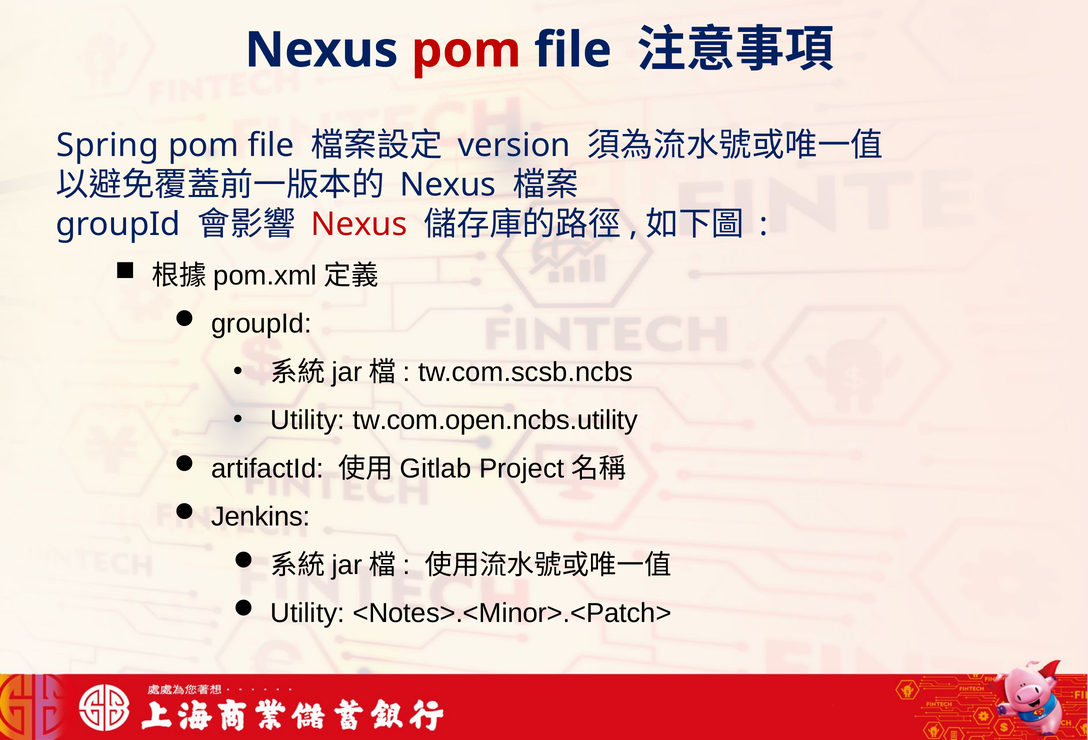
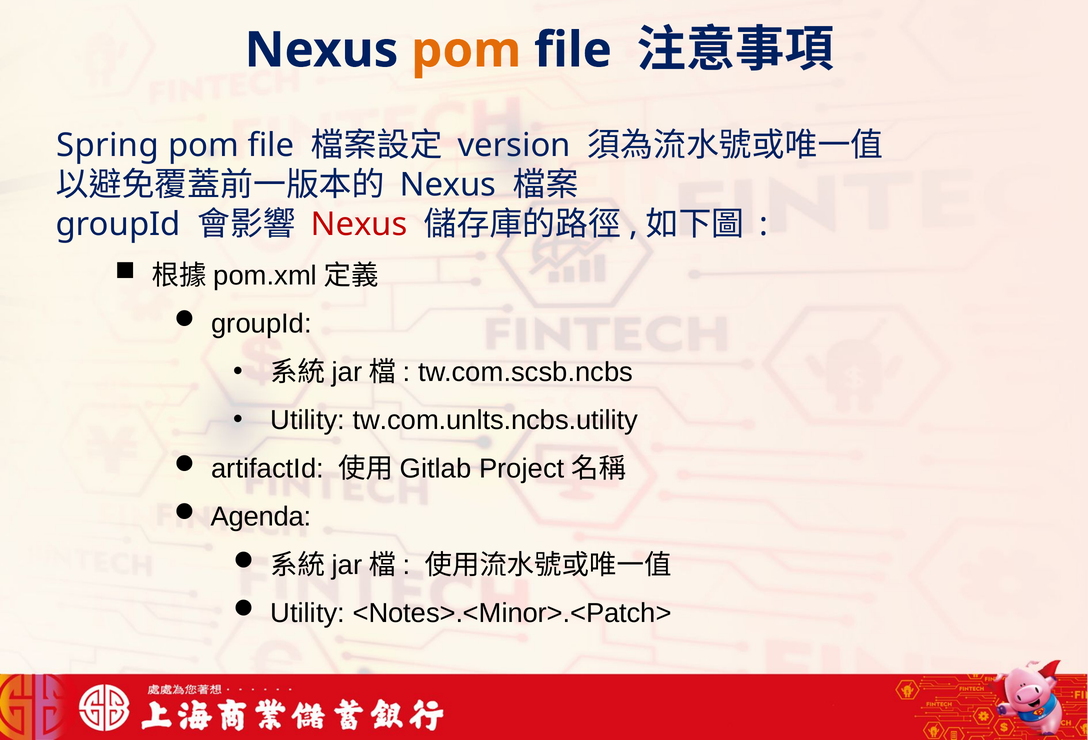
pom at (466, 50) colour: red -> orange
tw.com.open.ncbs.utility: tw.com.open.ncbs.utility -> tw.com.unlts.ncbs.utility
Jenkins: Jenkins -> Agenda
